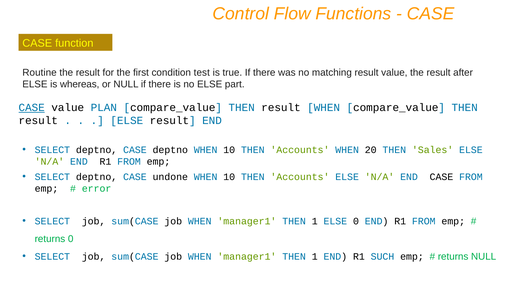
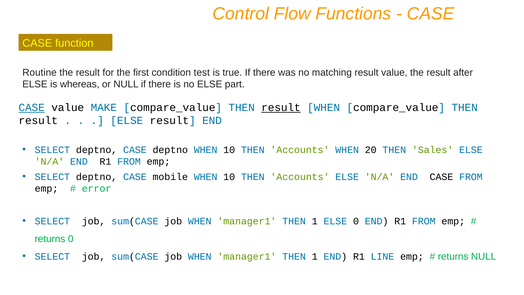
PLAN: PLAN -> MAKE
result at (281, 107) underline: none -> present
undone: undone -> mobile
SUCH: SUCH -> LINE
